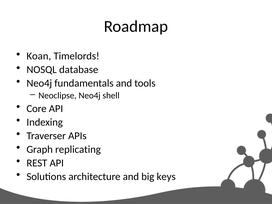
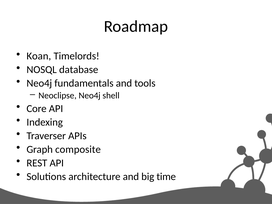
replicating: replicating -> composite
keys: keys -> time
